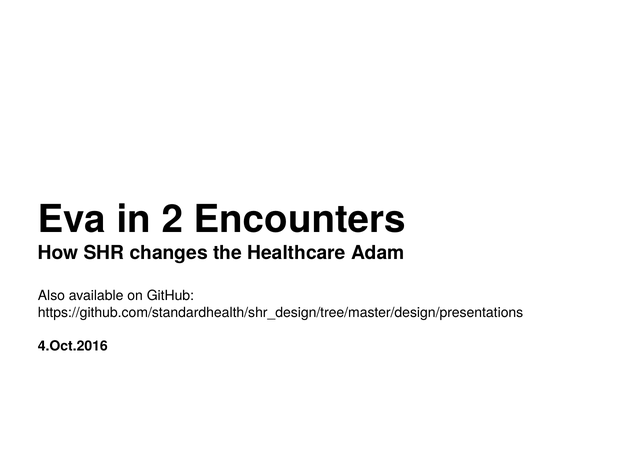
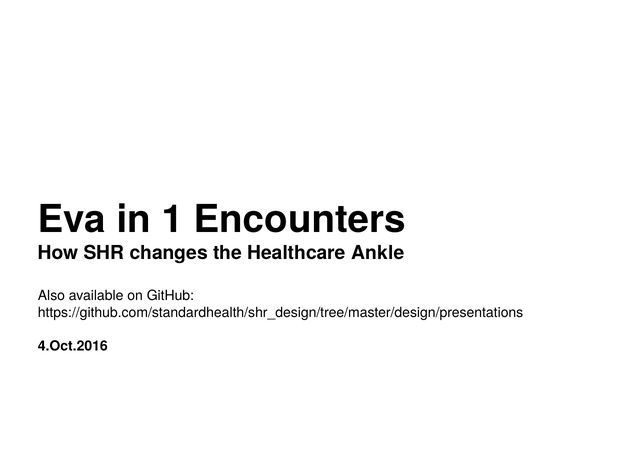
2: 2 -> 1
Adam: Adam -> Ankle
